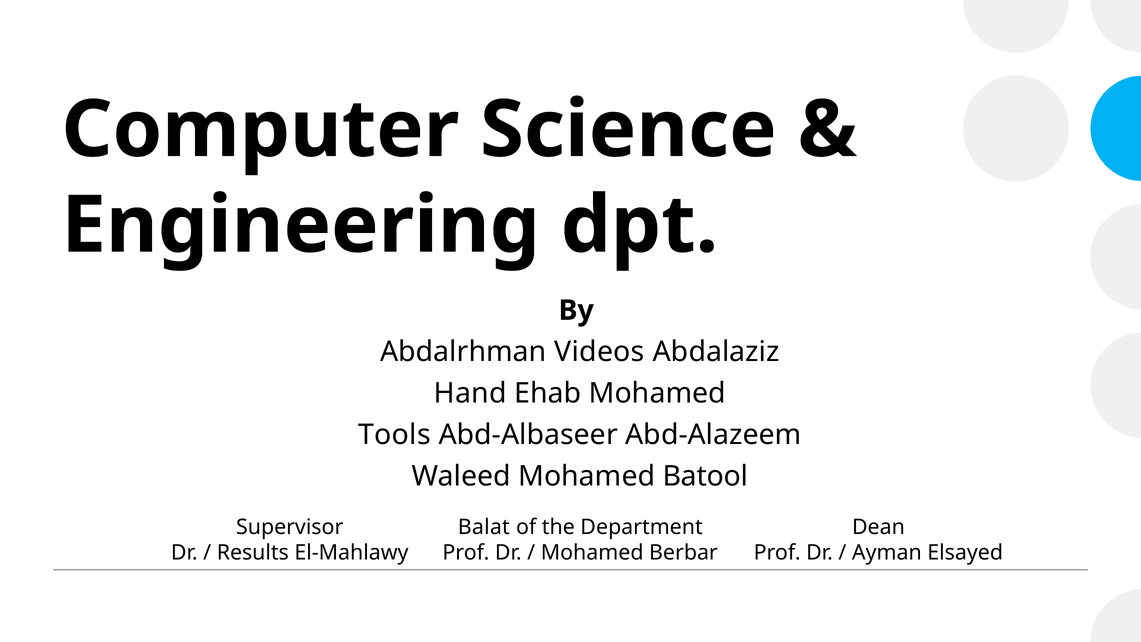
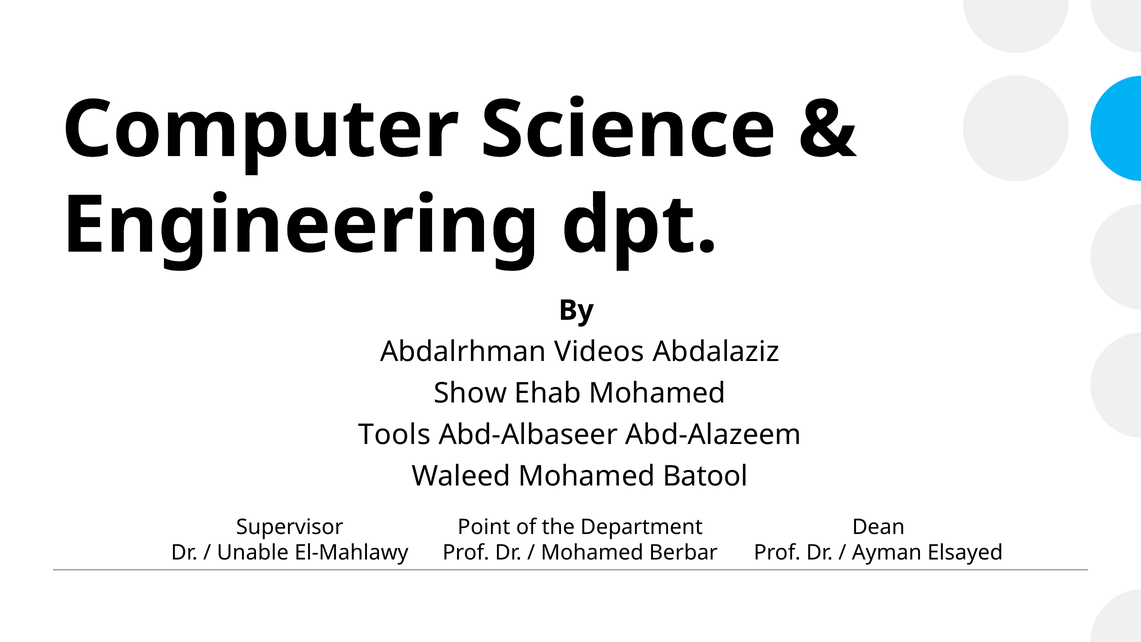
Hand: Hand -> Show
Balat: Balat -> Point
Results: Results -> Unable
